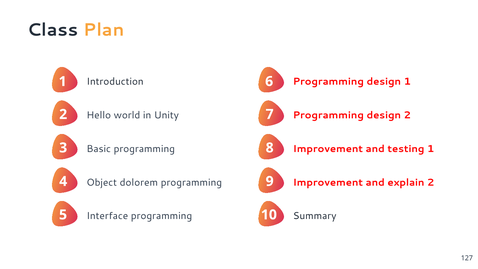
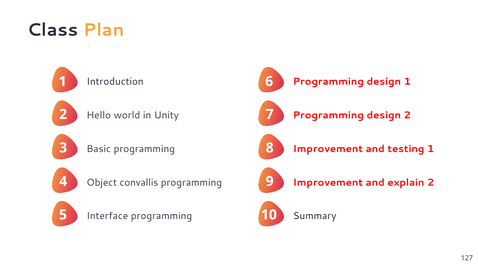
dolorem: dolorem -> convallis
